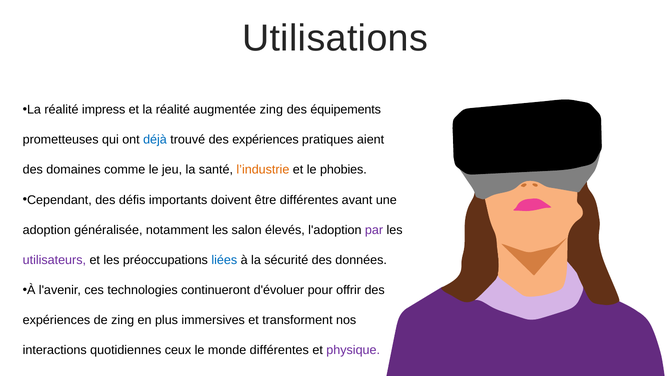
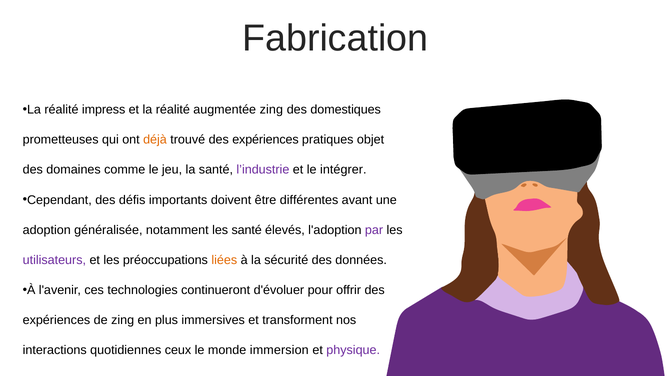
Utilisations: Utilisations -> Fabrication
équipements: équipements -> domestiques
déjà colour: blue -> orange
aient: aient -> objet
l’industrie colour: orange -> purple
phobies: phobies -> intégrer
les salon: salon -> santé
liées colour: blue -> orange
monde différentes: différentes -> immersion
